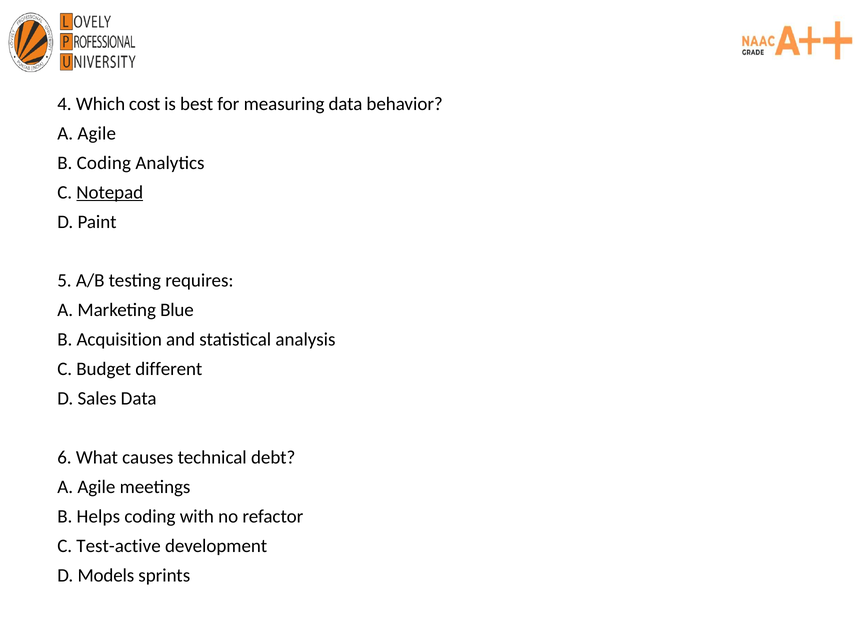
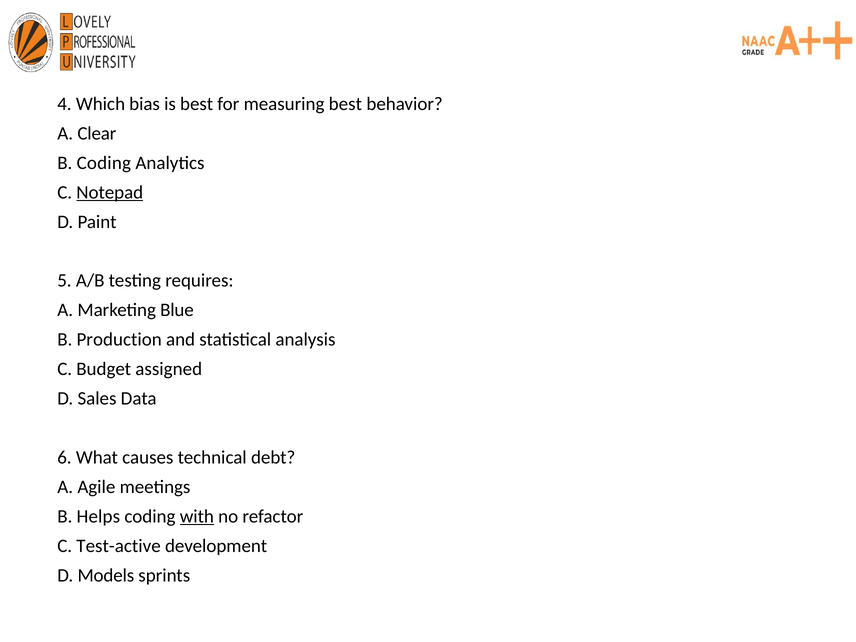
cost: cost -> bias
measuring data: data -> best
Agile at (97, 133): Agile -> Clear
Acquisition: Acquisition -> Production
different: different -> assigned
with underline: none -> present
